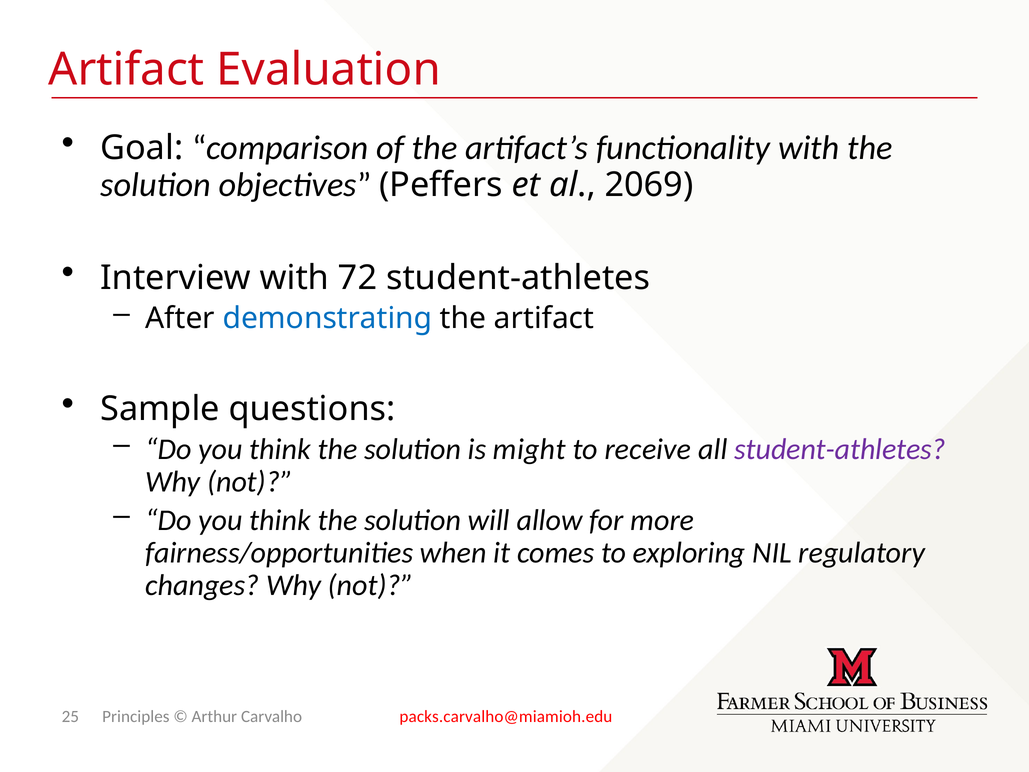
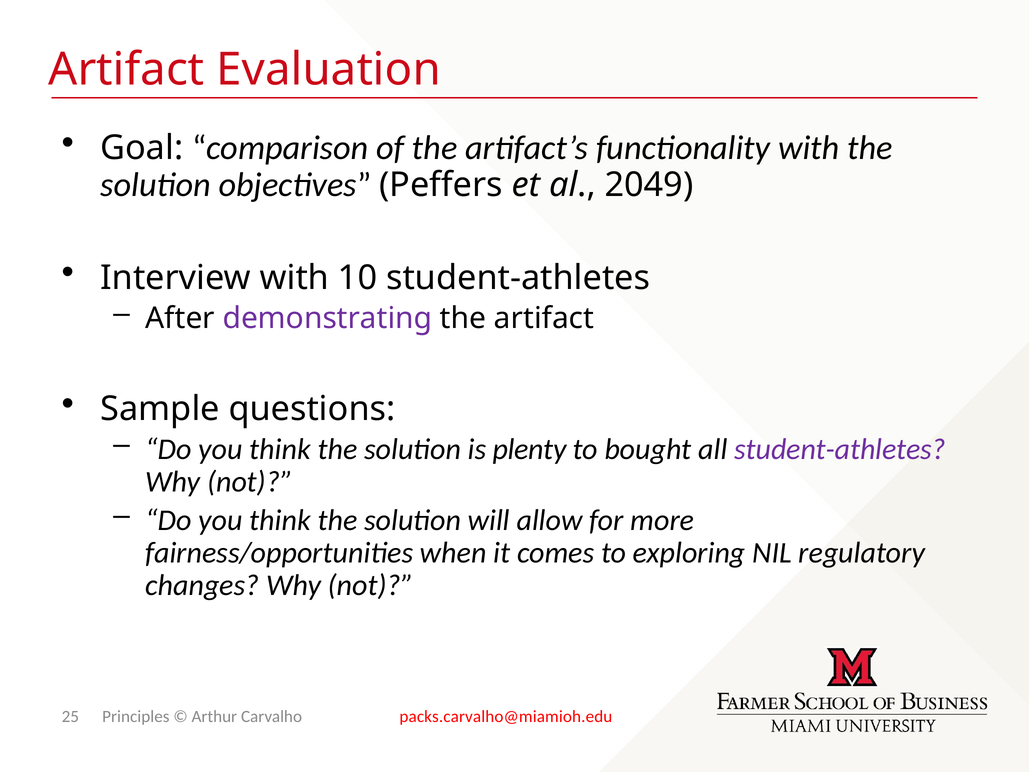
2069: 2069 -> 2049
72: 72 -> 10
demonstrating colour: blue -> purple
might: might -> plenty
receive: receive -> bought
